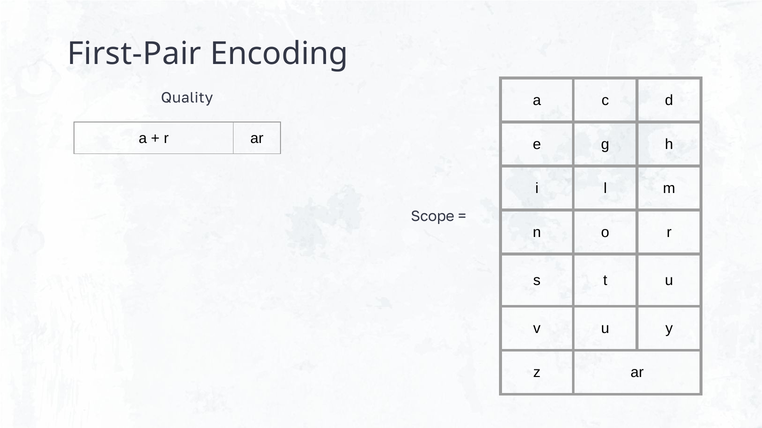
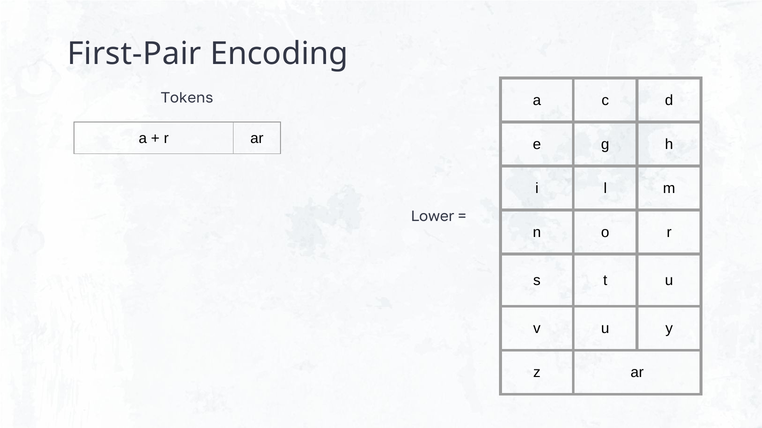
Quality: Quality -> Tokens
Scope: Scope -> Lower
